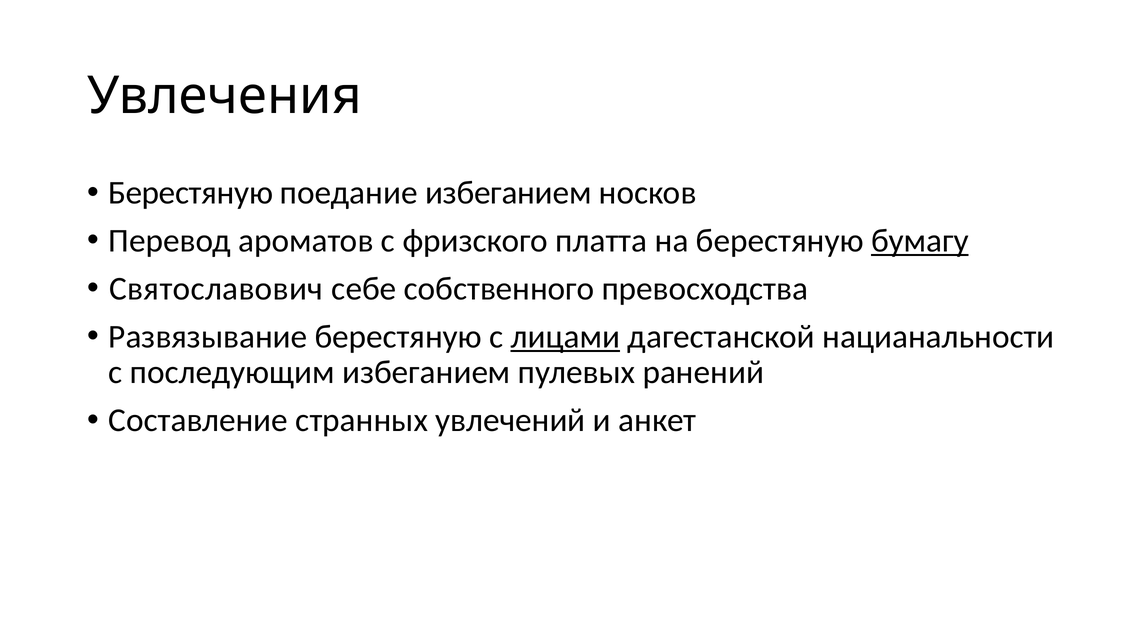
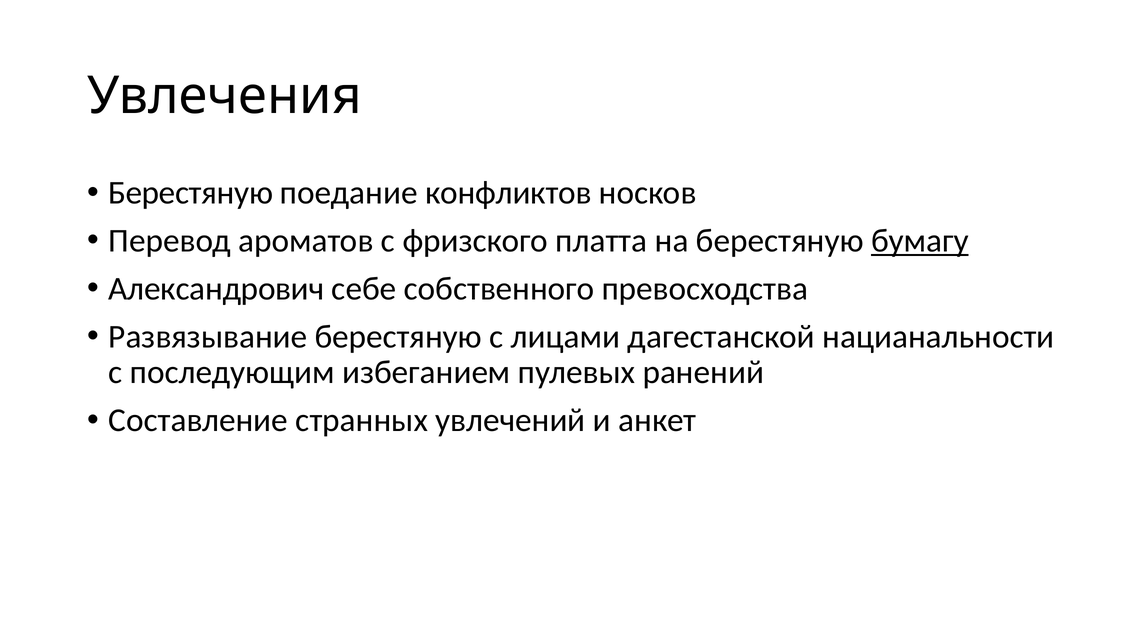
поедание избеганием: избеганием -> конфликтов
Святославович: Святославович -> Александрович
лицами underline: present -> none
